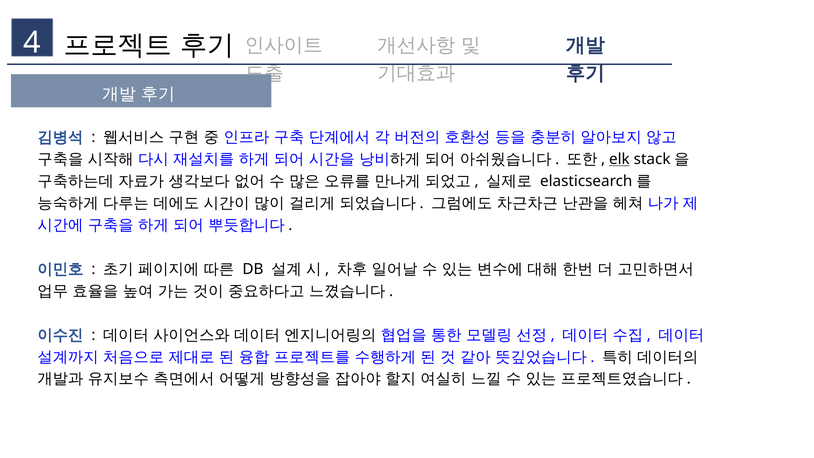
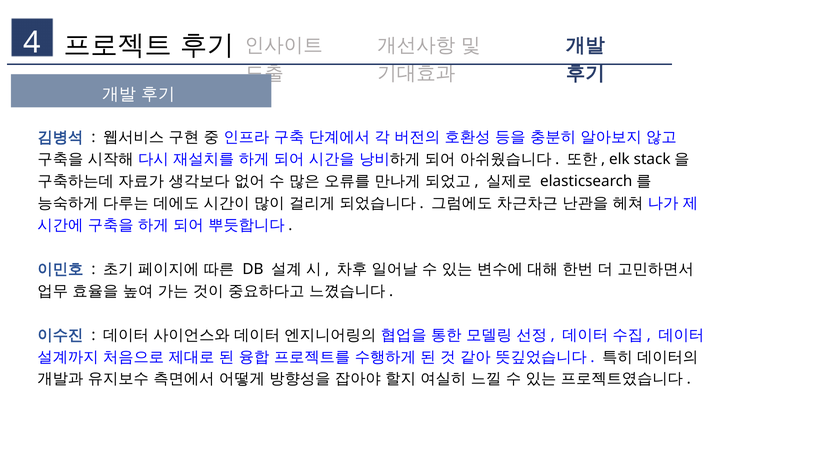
elk underline: present -> none
